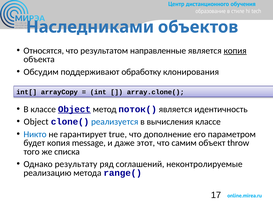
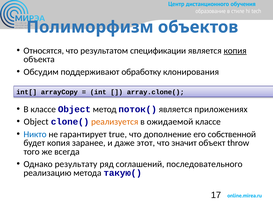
Наследниками: Наследниками -> Полиморфизм
направленные: направленные -> спецификации
Object at (74, 110) underline: present -> none
идентичность: идентичность -> приложениях
реализуется colour: blue -> orange
вычисления: вычисления -> ожидаемой
параметром: параметром -> собственной
message: message -> заранее
самим: самим -> значит
списка: списка -> всегда
неконтролируемые: неконтролируемые -> последовательного
range(: range( -> такую(
